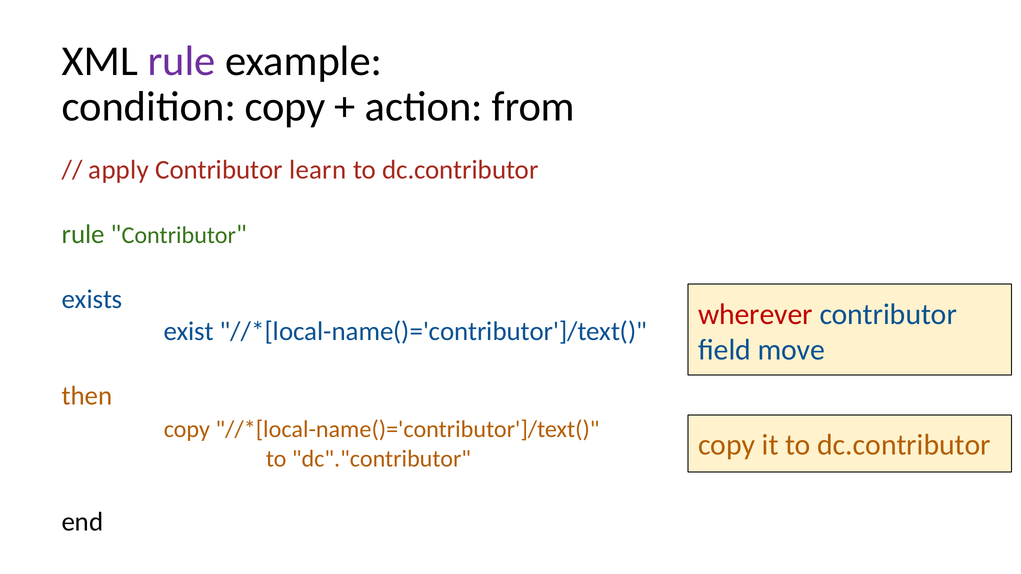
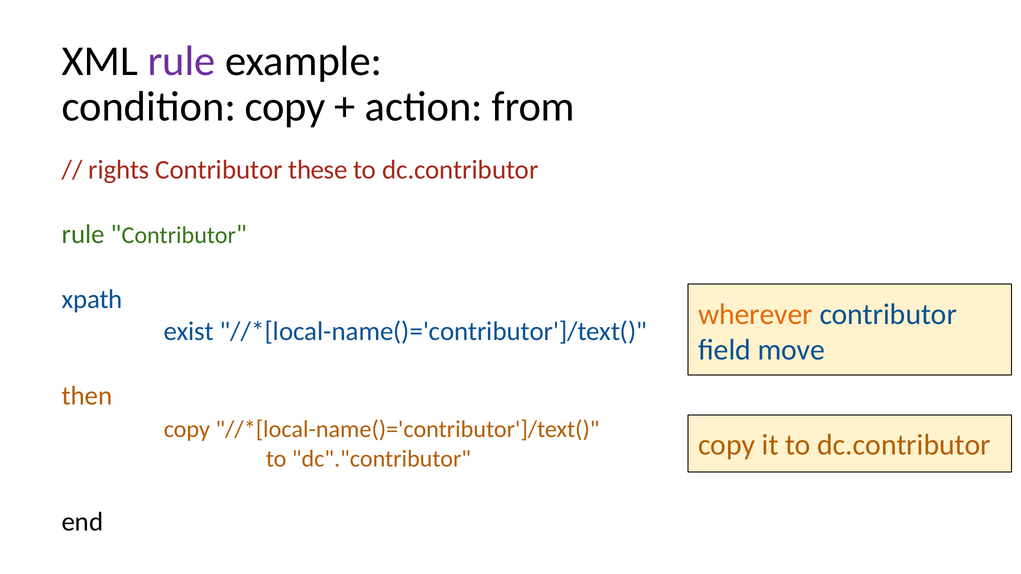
apply: apply -> rights
learn: learn -> these
exists: exists -> xpath
wherever colour: red -> orange
